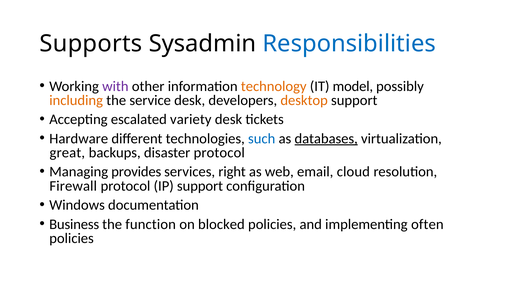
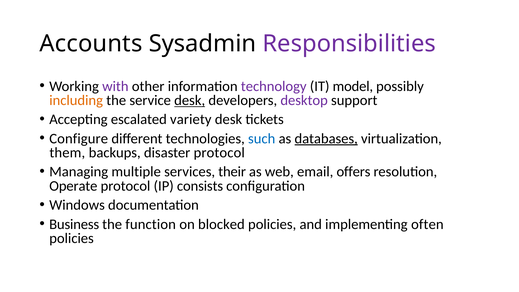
Supports: Supports -> Accounts
Responsibilities colour: blue -> purple
technology colour: orange -> purple
desk at (190, 100) underline: none -> present
desktop colour: orange -> purple
Hardware: Hardware -> Configure
great: great -> them
provides: provides -> multiple
right: right -> their
cloud: cloud -> offers
Firewall: Firewall -> Operate
IP support: support -> consists
